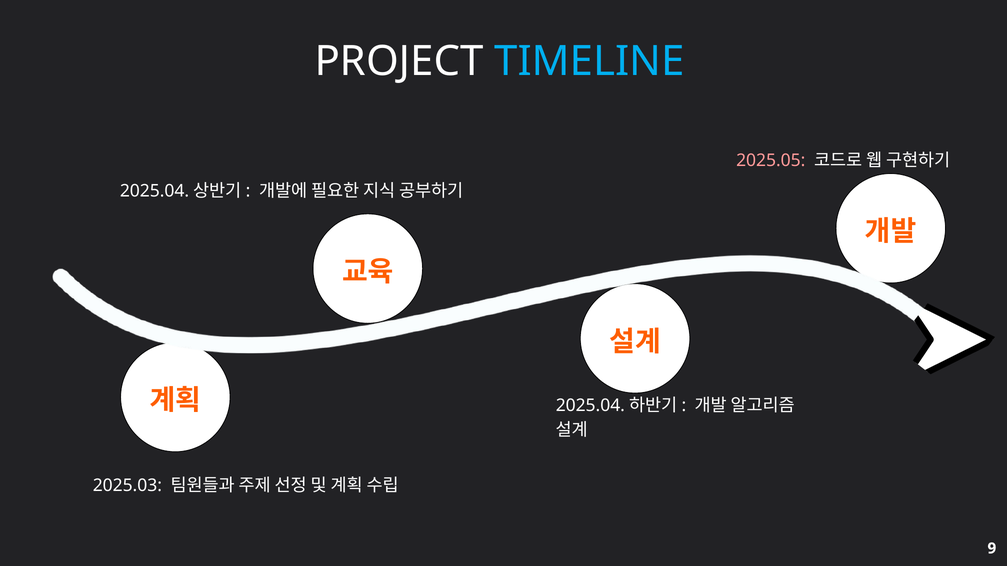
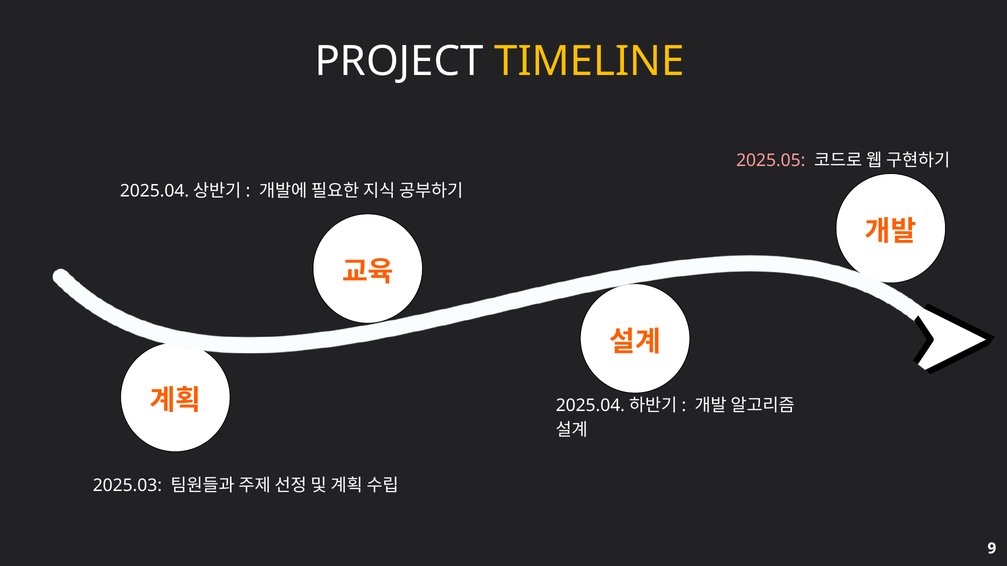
TIMELINE colour: light blue -> yellow
